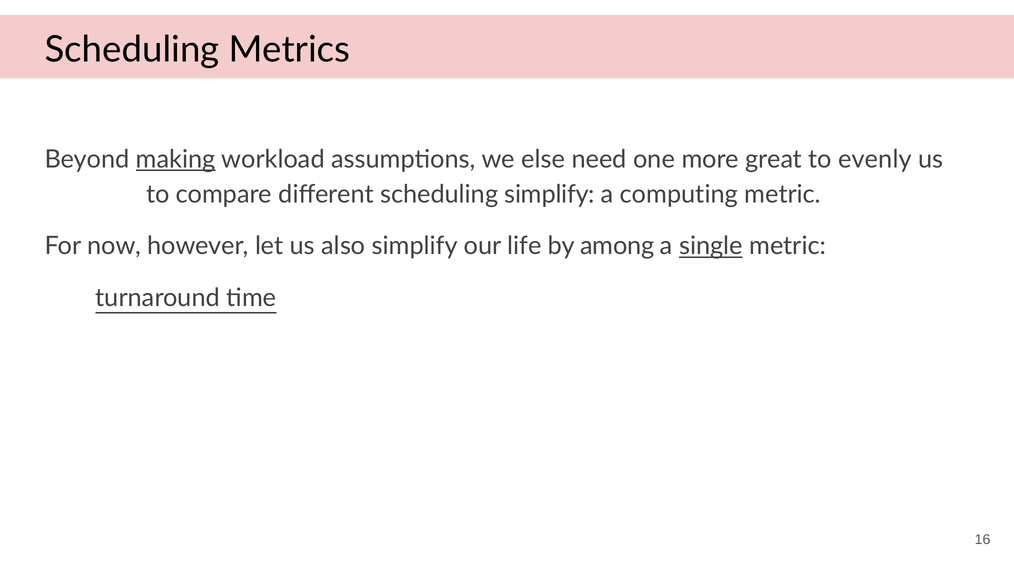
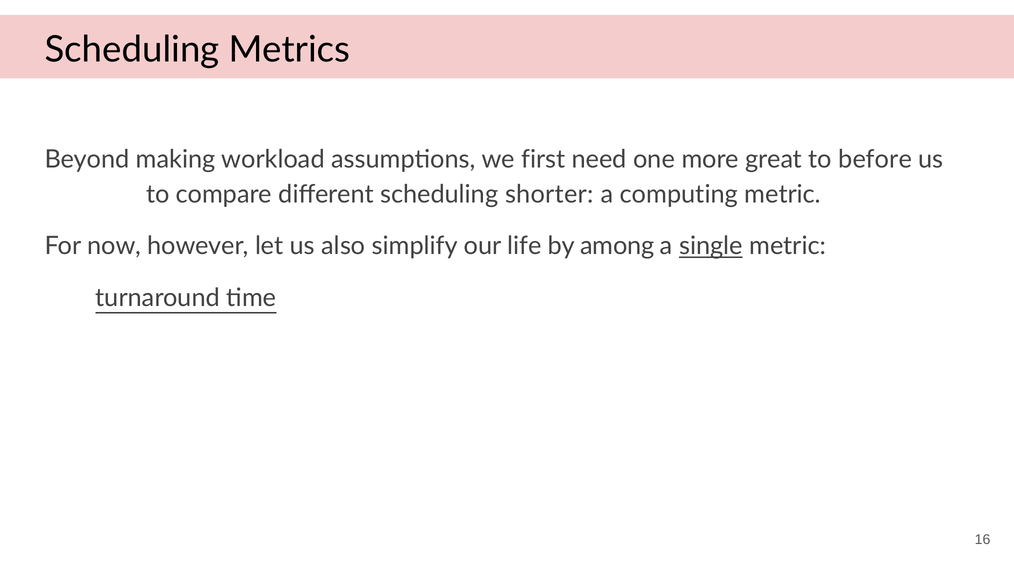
making underline: present -> none
else: else -> first
evenly: evenly -> before
scheduling simplify: simplify -> shorter
